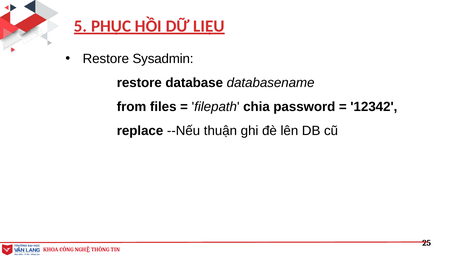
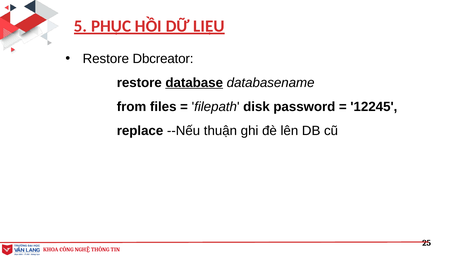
Sysadmin: Sysadmin -> Dbcreator
database underline: none -> present
chia: chia -> disk
12342: 12342 -> 12245
